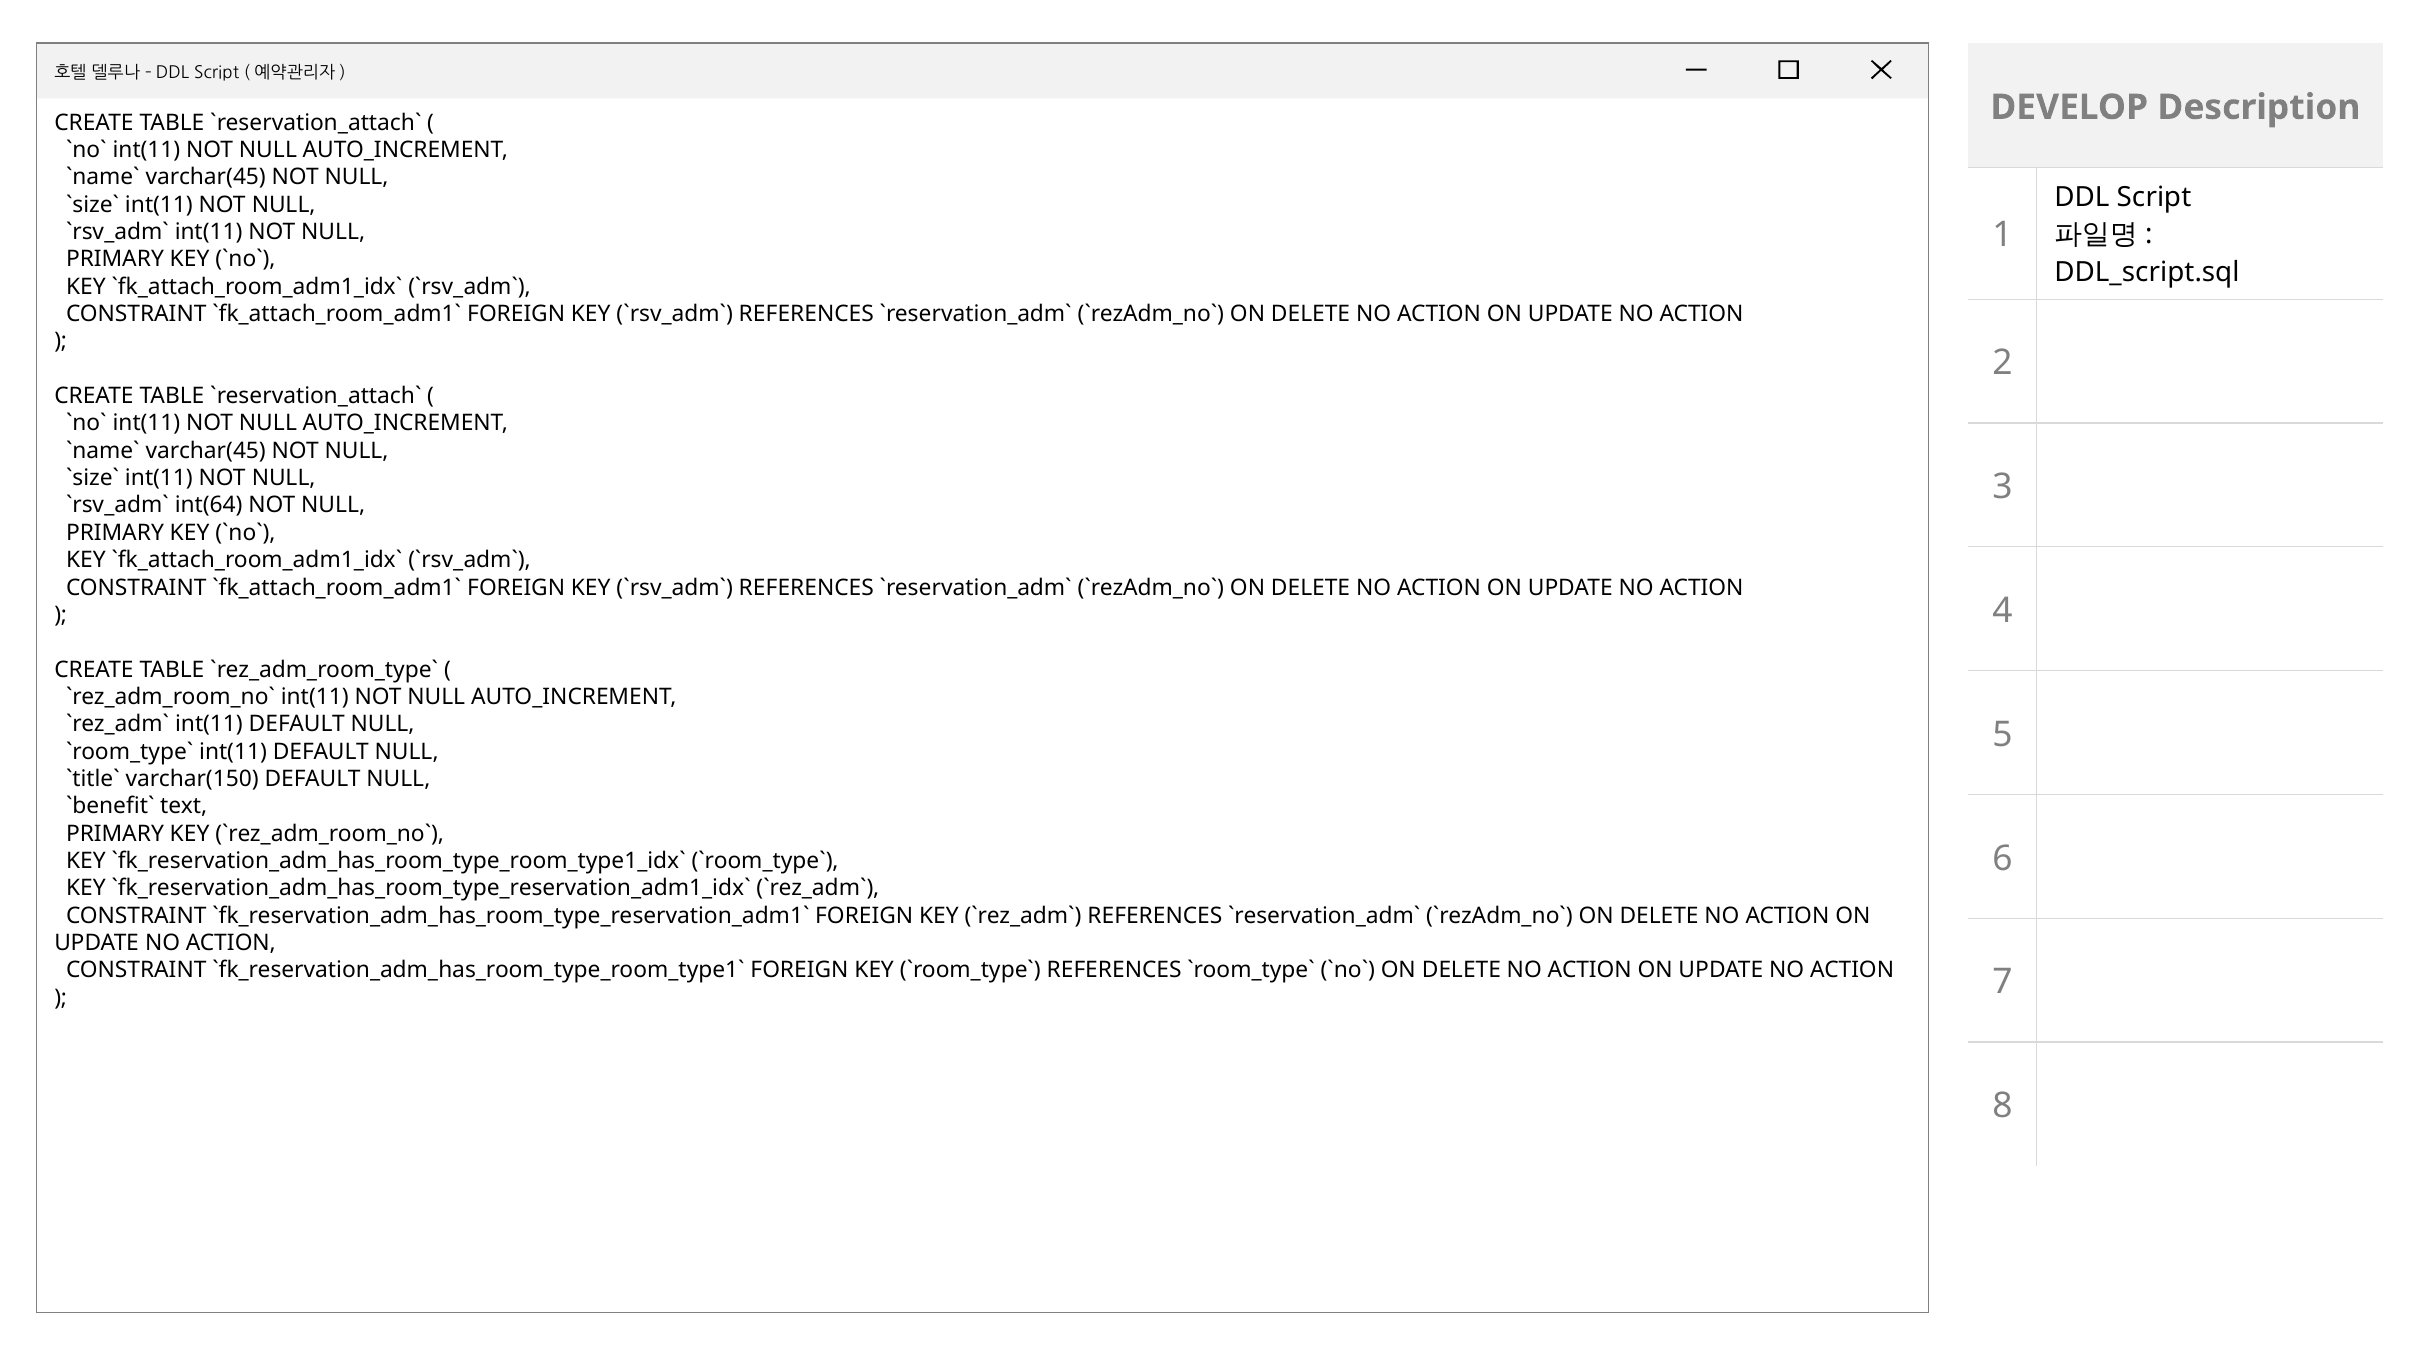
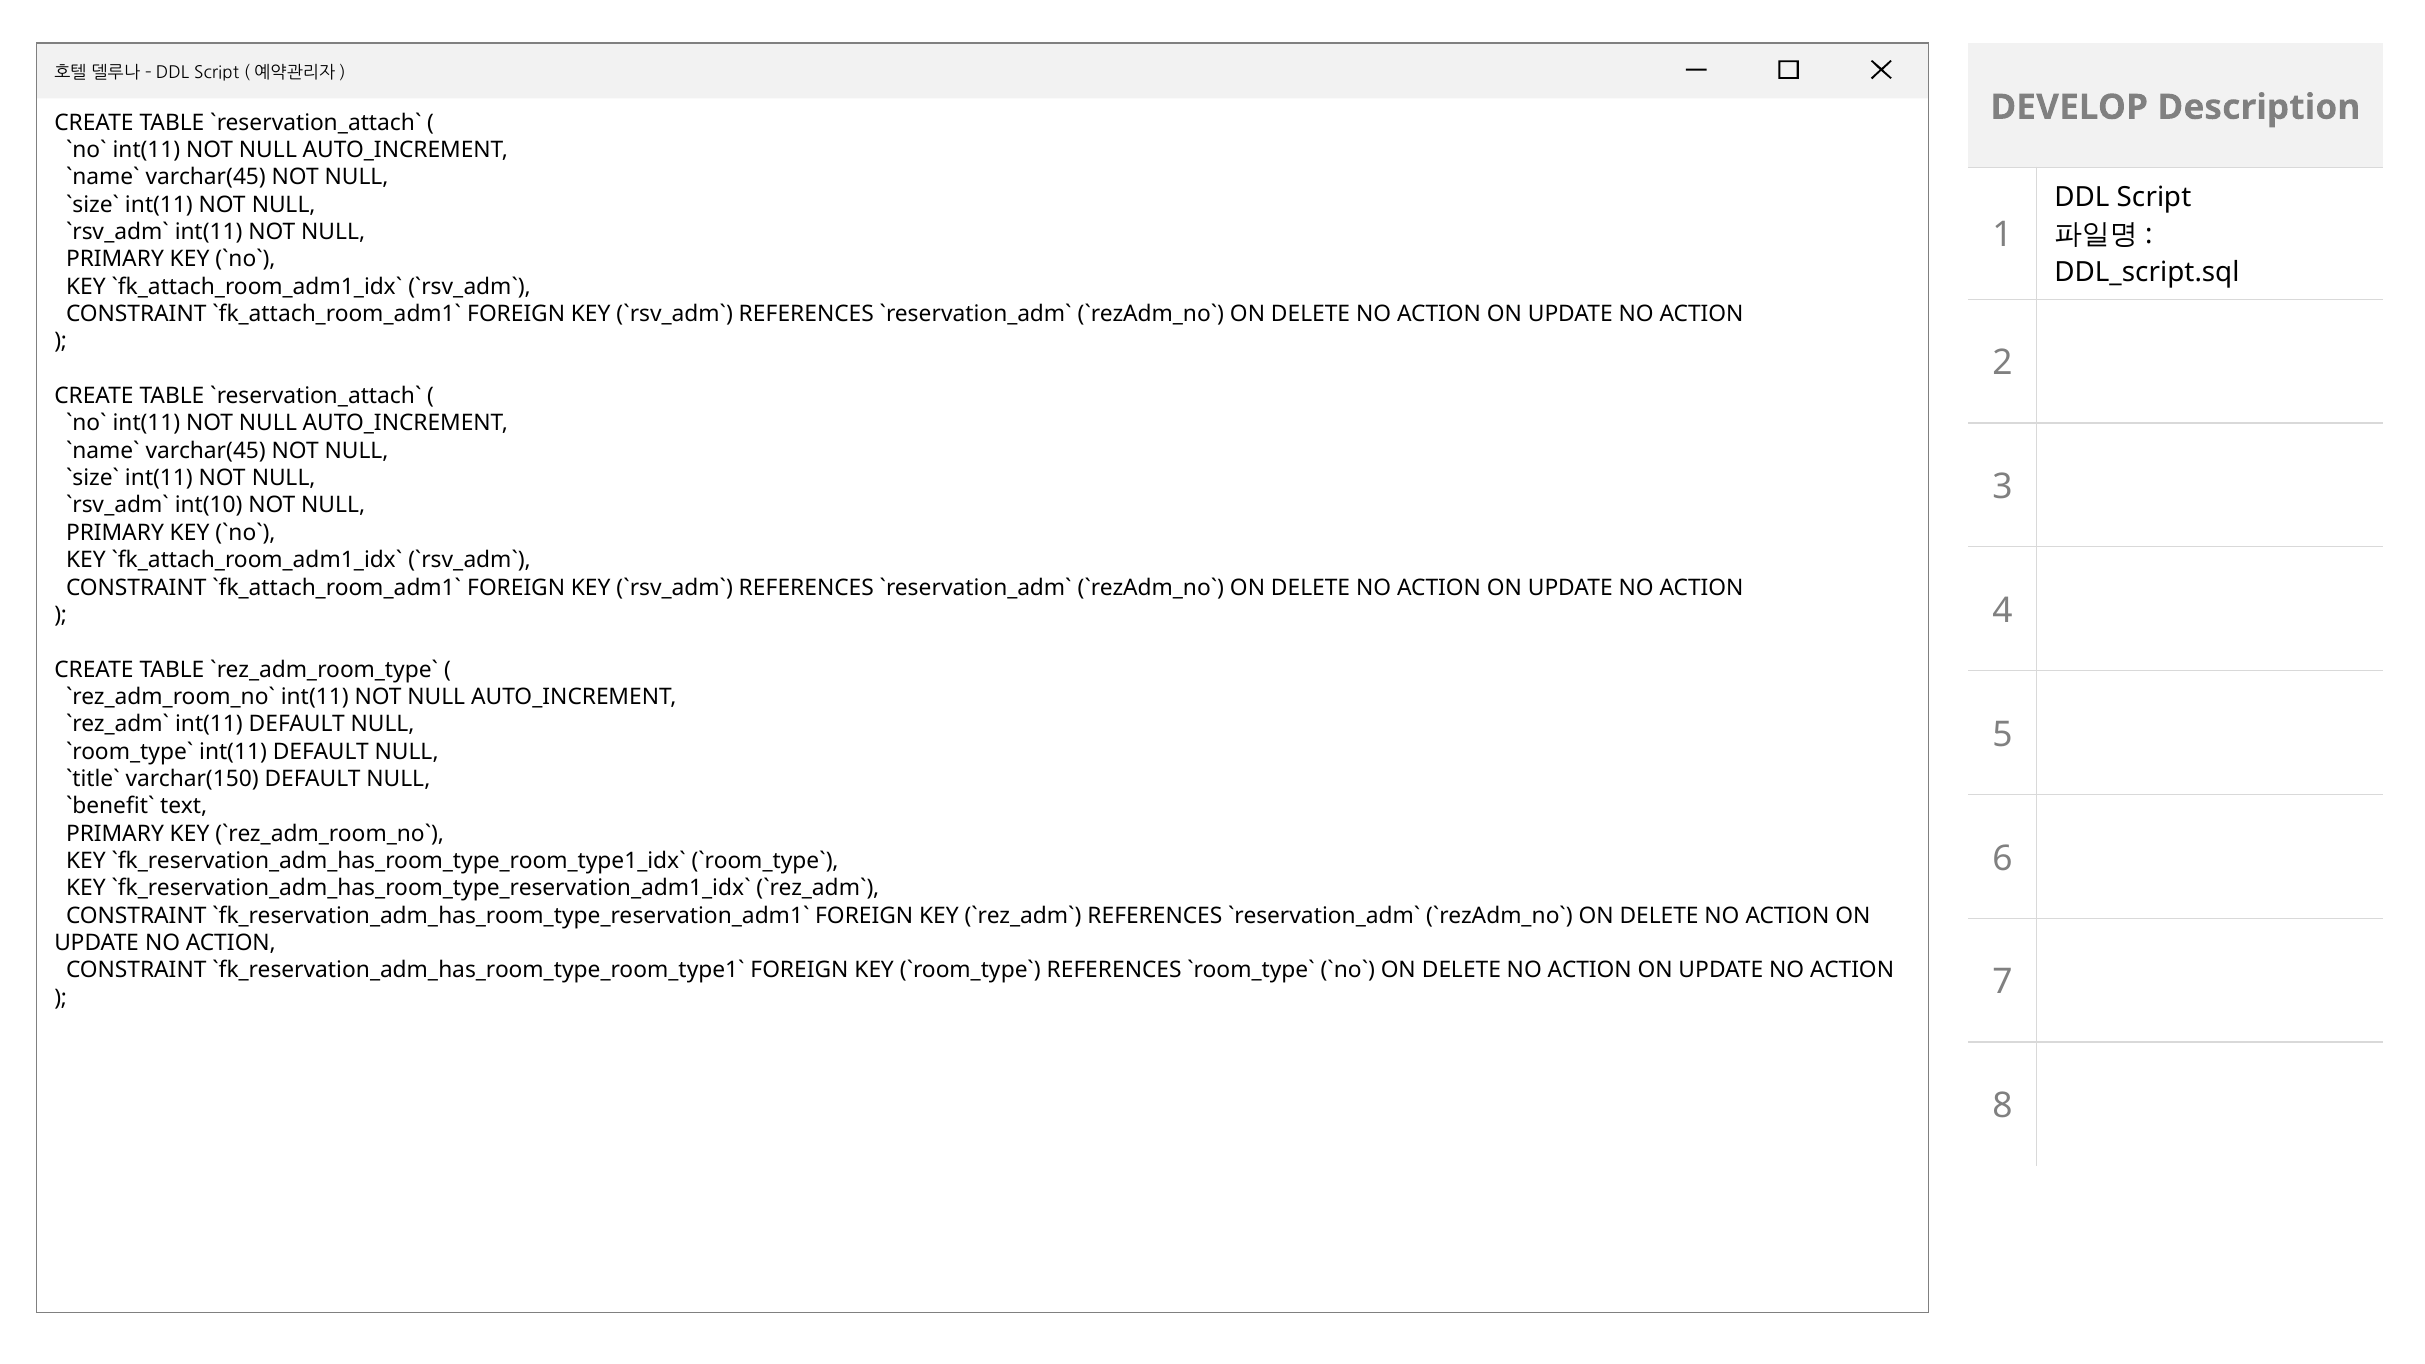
int(64: int(64 -> int(10
